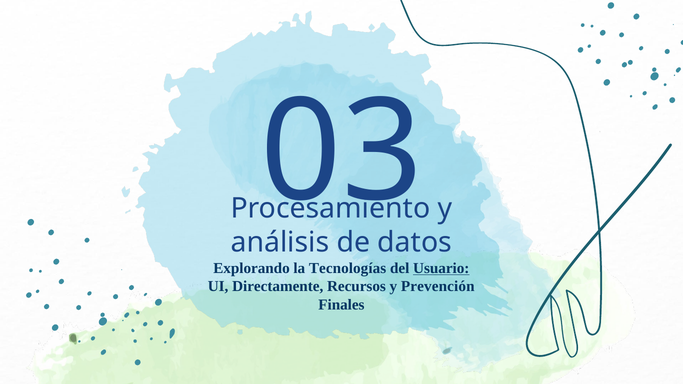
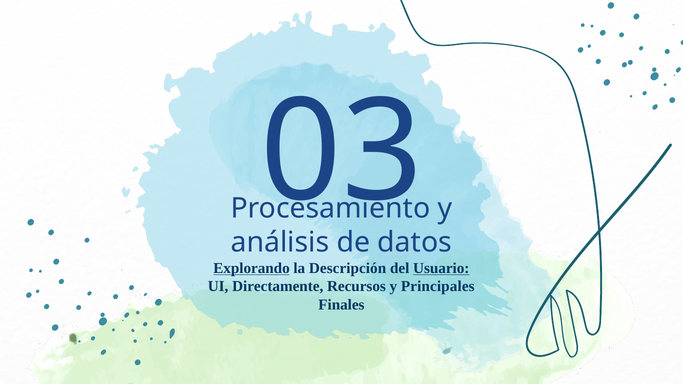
Explorando underline: none -> present
Tecnologías: Tecnologías -> Descripción
Prevención: Prevención -> Principales
